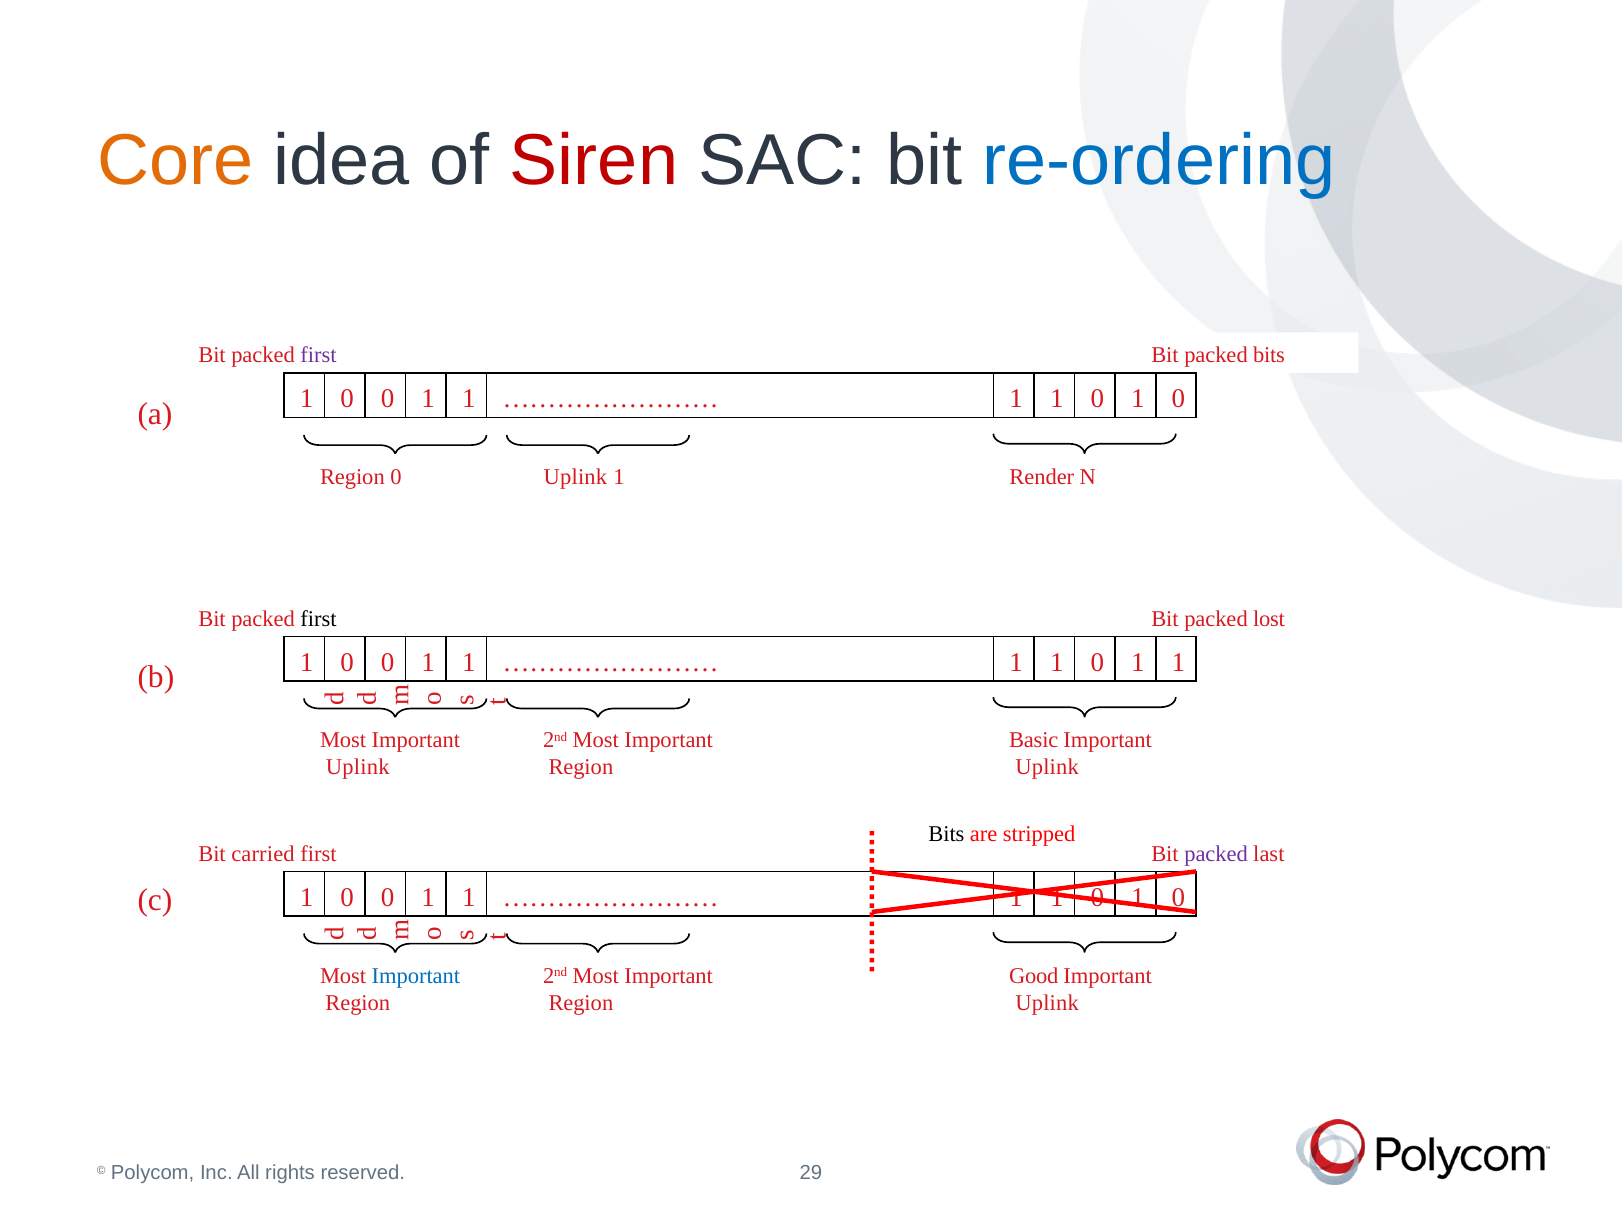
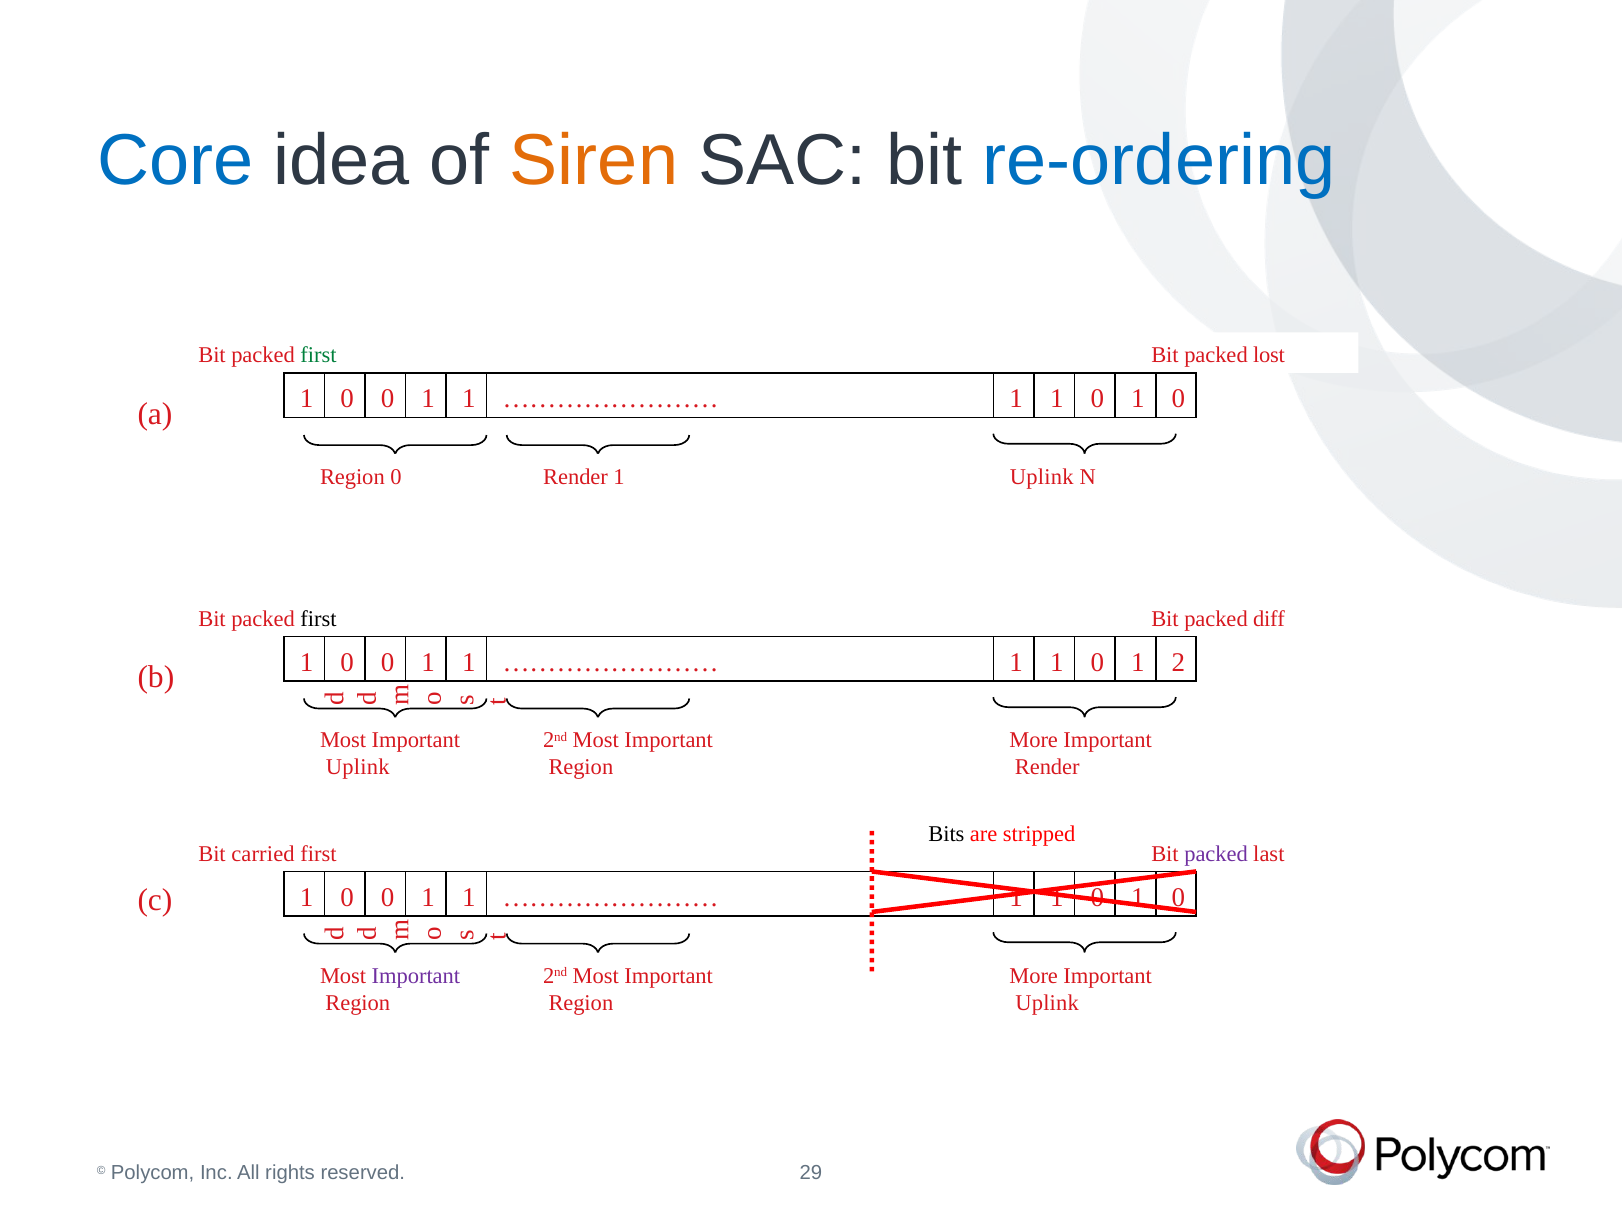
Core colour: orange -> blue
Siren colour: red -> orange
first at (318, 356) colour: purple -> green
packed bits: bits -> lost
0 Uplink: Uplink -> Render
1 Render: Render -> Uplink
lost: lost -> diff
1 0 1 1: 1 -> 2
Basic at (1034, 741): Basic -> More
Uplink at (1047, 768): Uplink -> Render
Important at (416, 976) colour: blue -> purple
Good at (1034, 976): Good -> More
